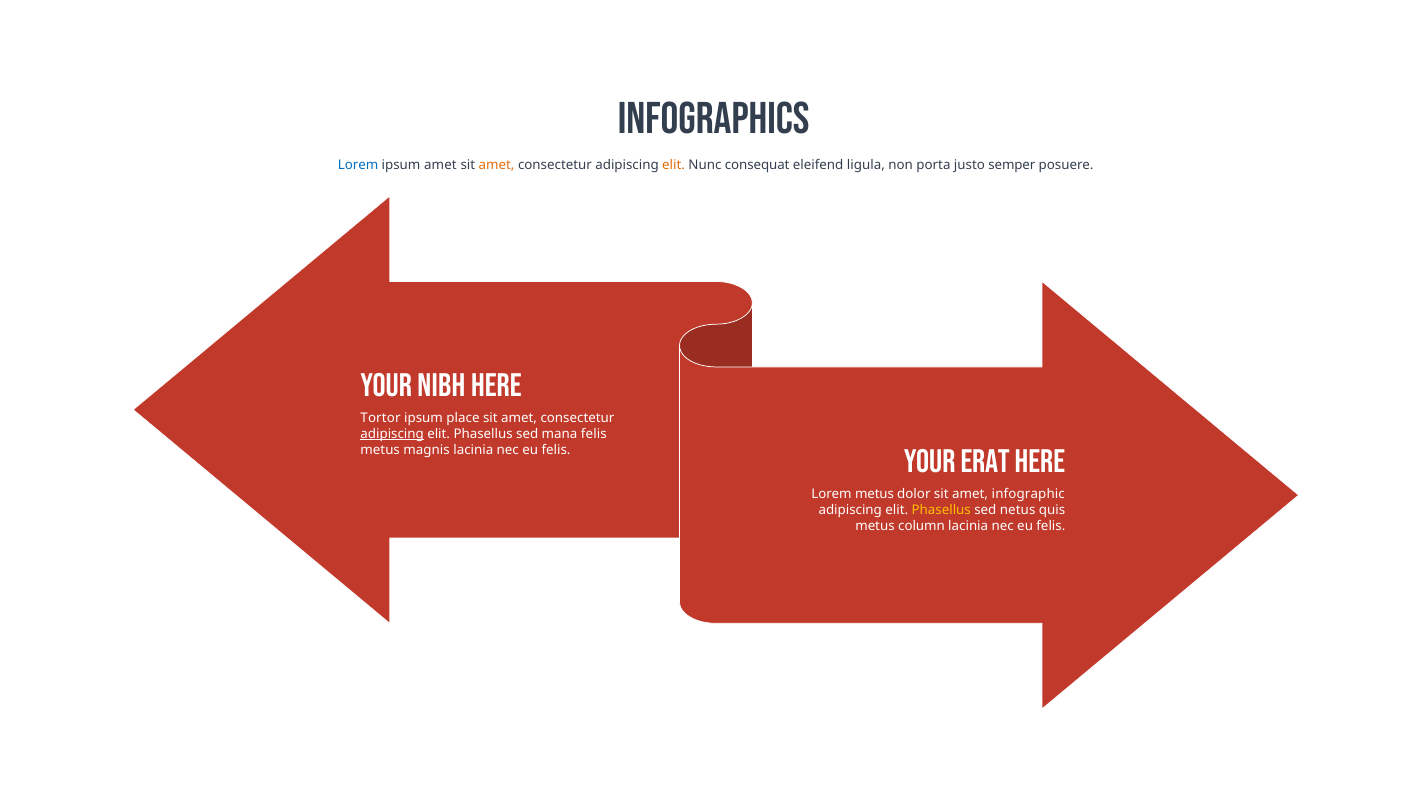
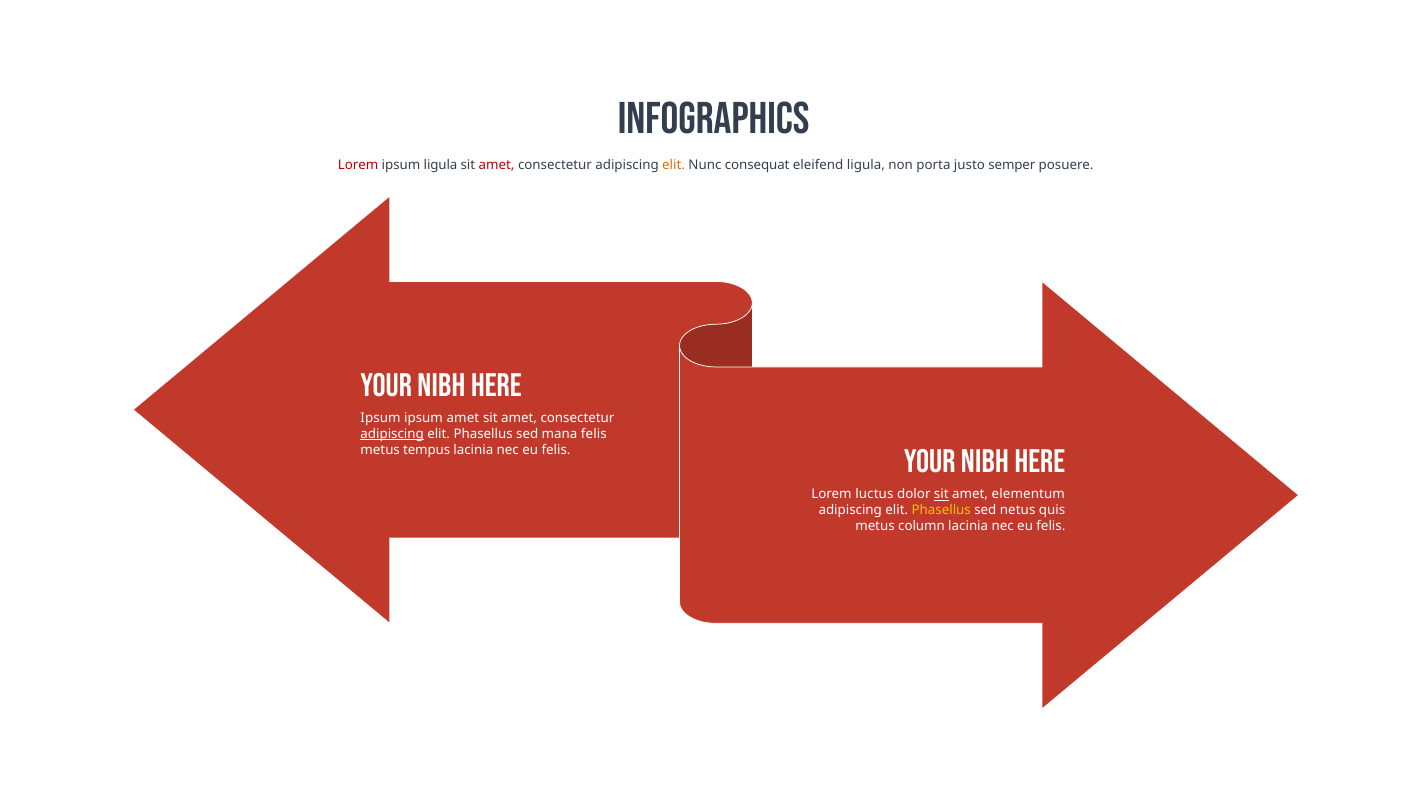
Lorem at (358, 165) colour: blue -> red
ipsum amet: amet -> ligula
amet at (497, 165) colour: orange -> red
Tortor at (380, 418): Tortor -> Ipsum
ipsum place: place -> amet
magnis: magnis -> tempus
erat at (985, 462): erat -> nibh
Lorem metus: metus -> luctus
sit at (941, 494) underline: none -> present
infographic: infographic -> elementum
